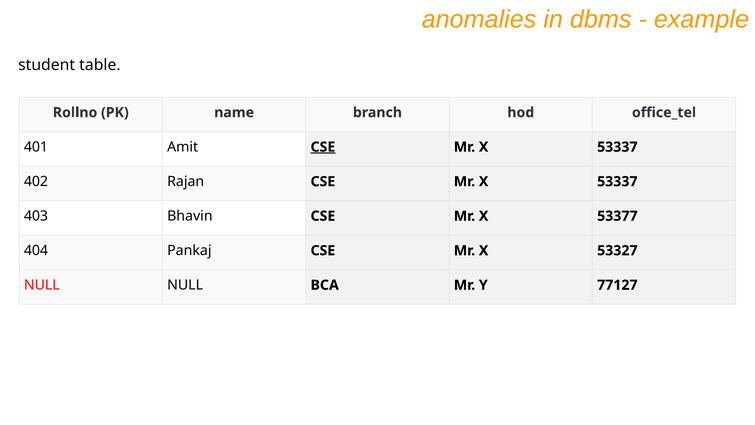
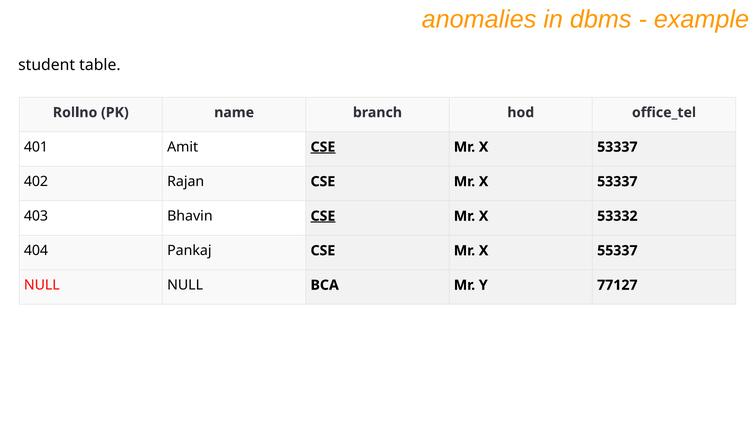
CSE at (323, 216) underline: none -> present
53377: 53377 -> 53332
53327: 53327 -> 55337
